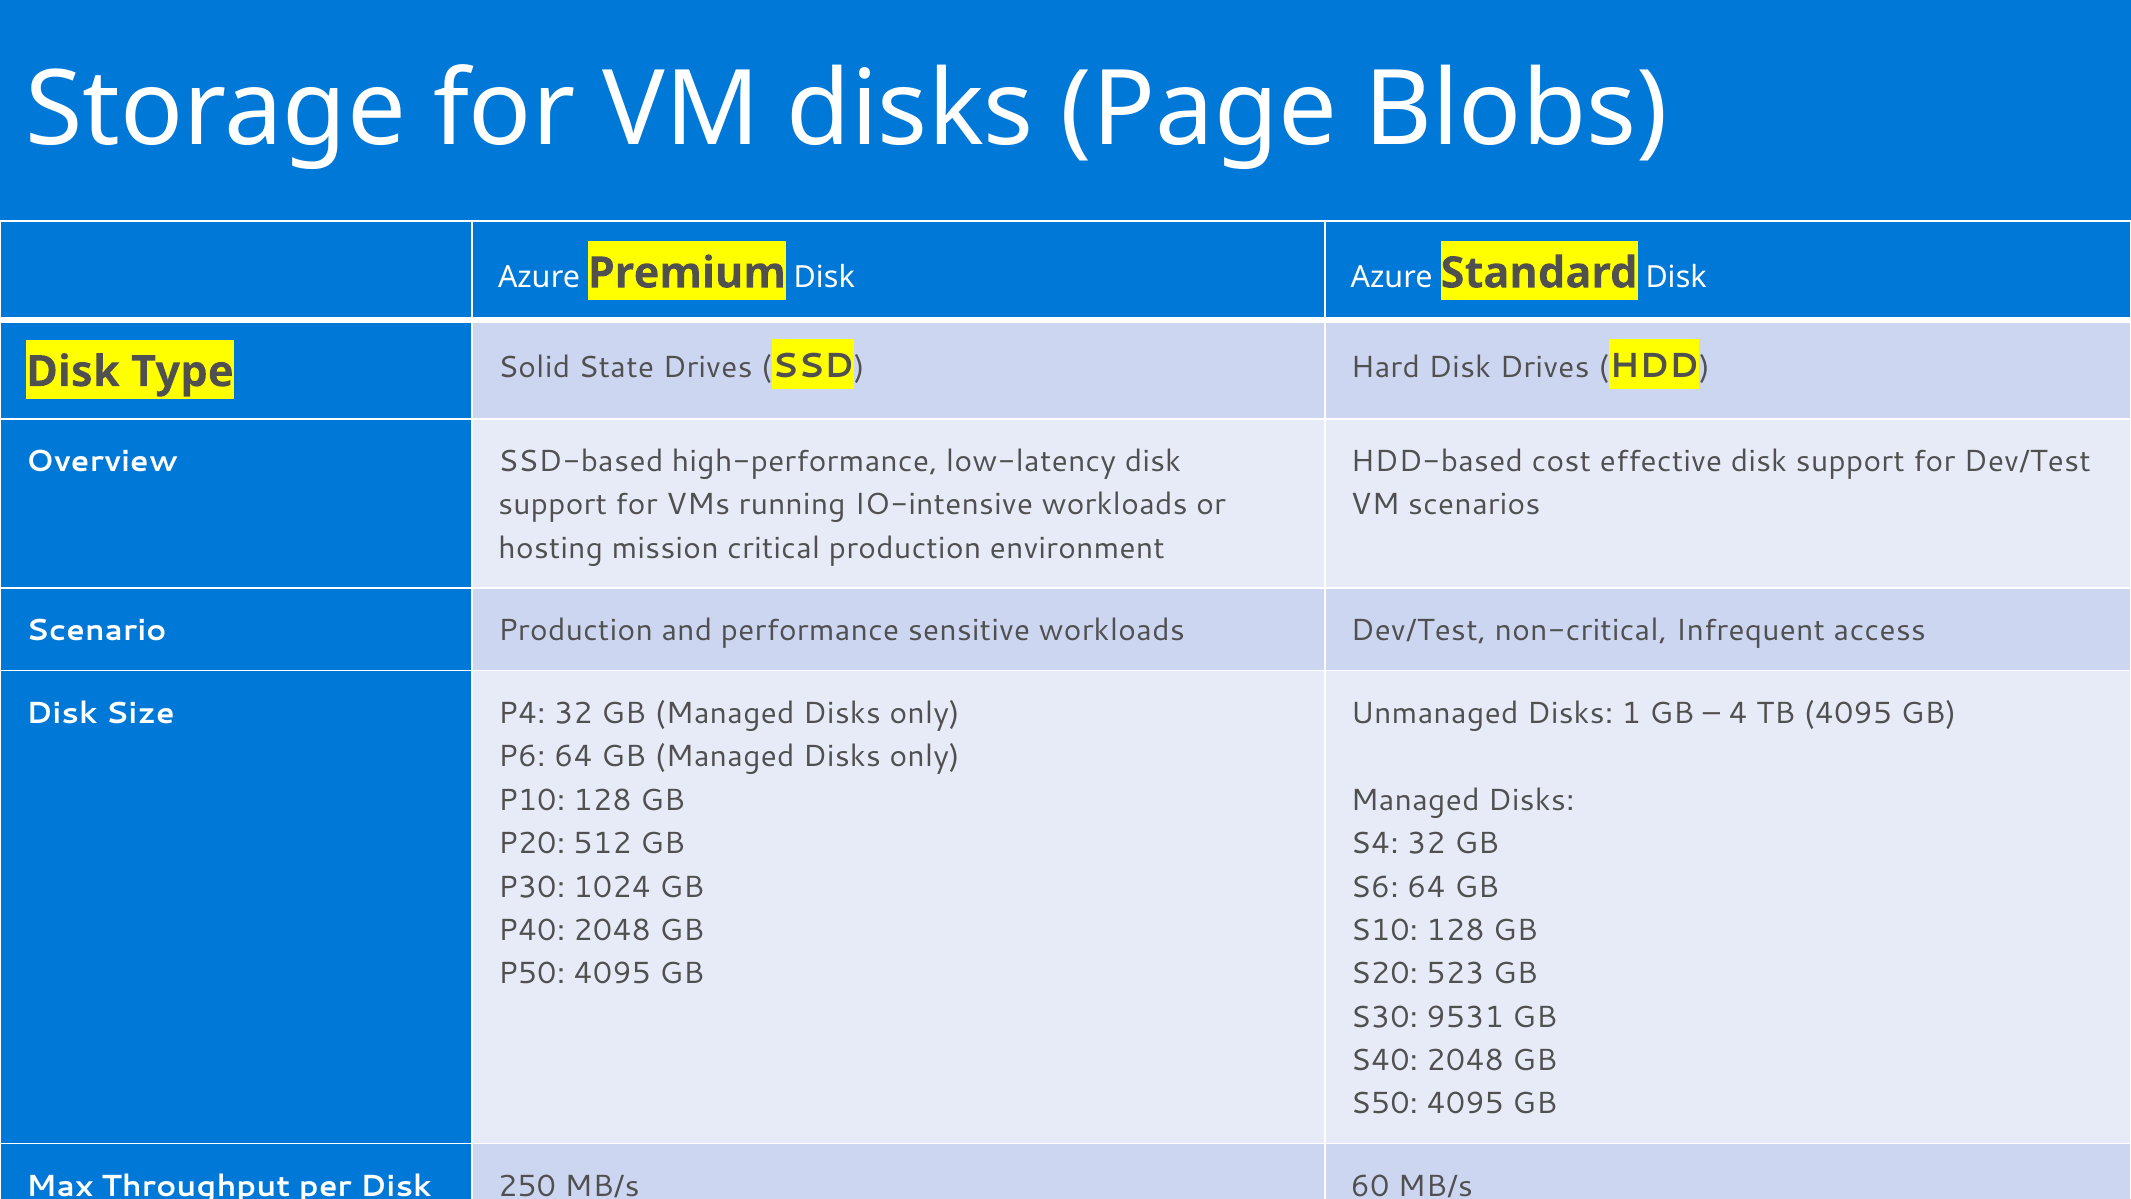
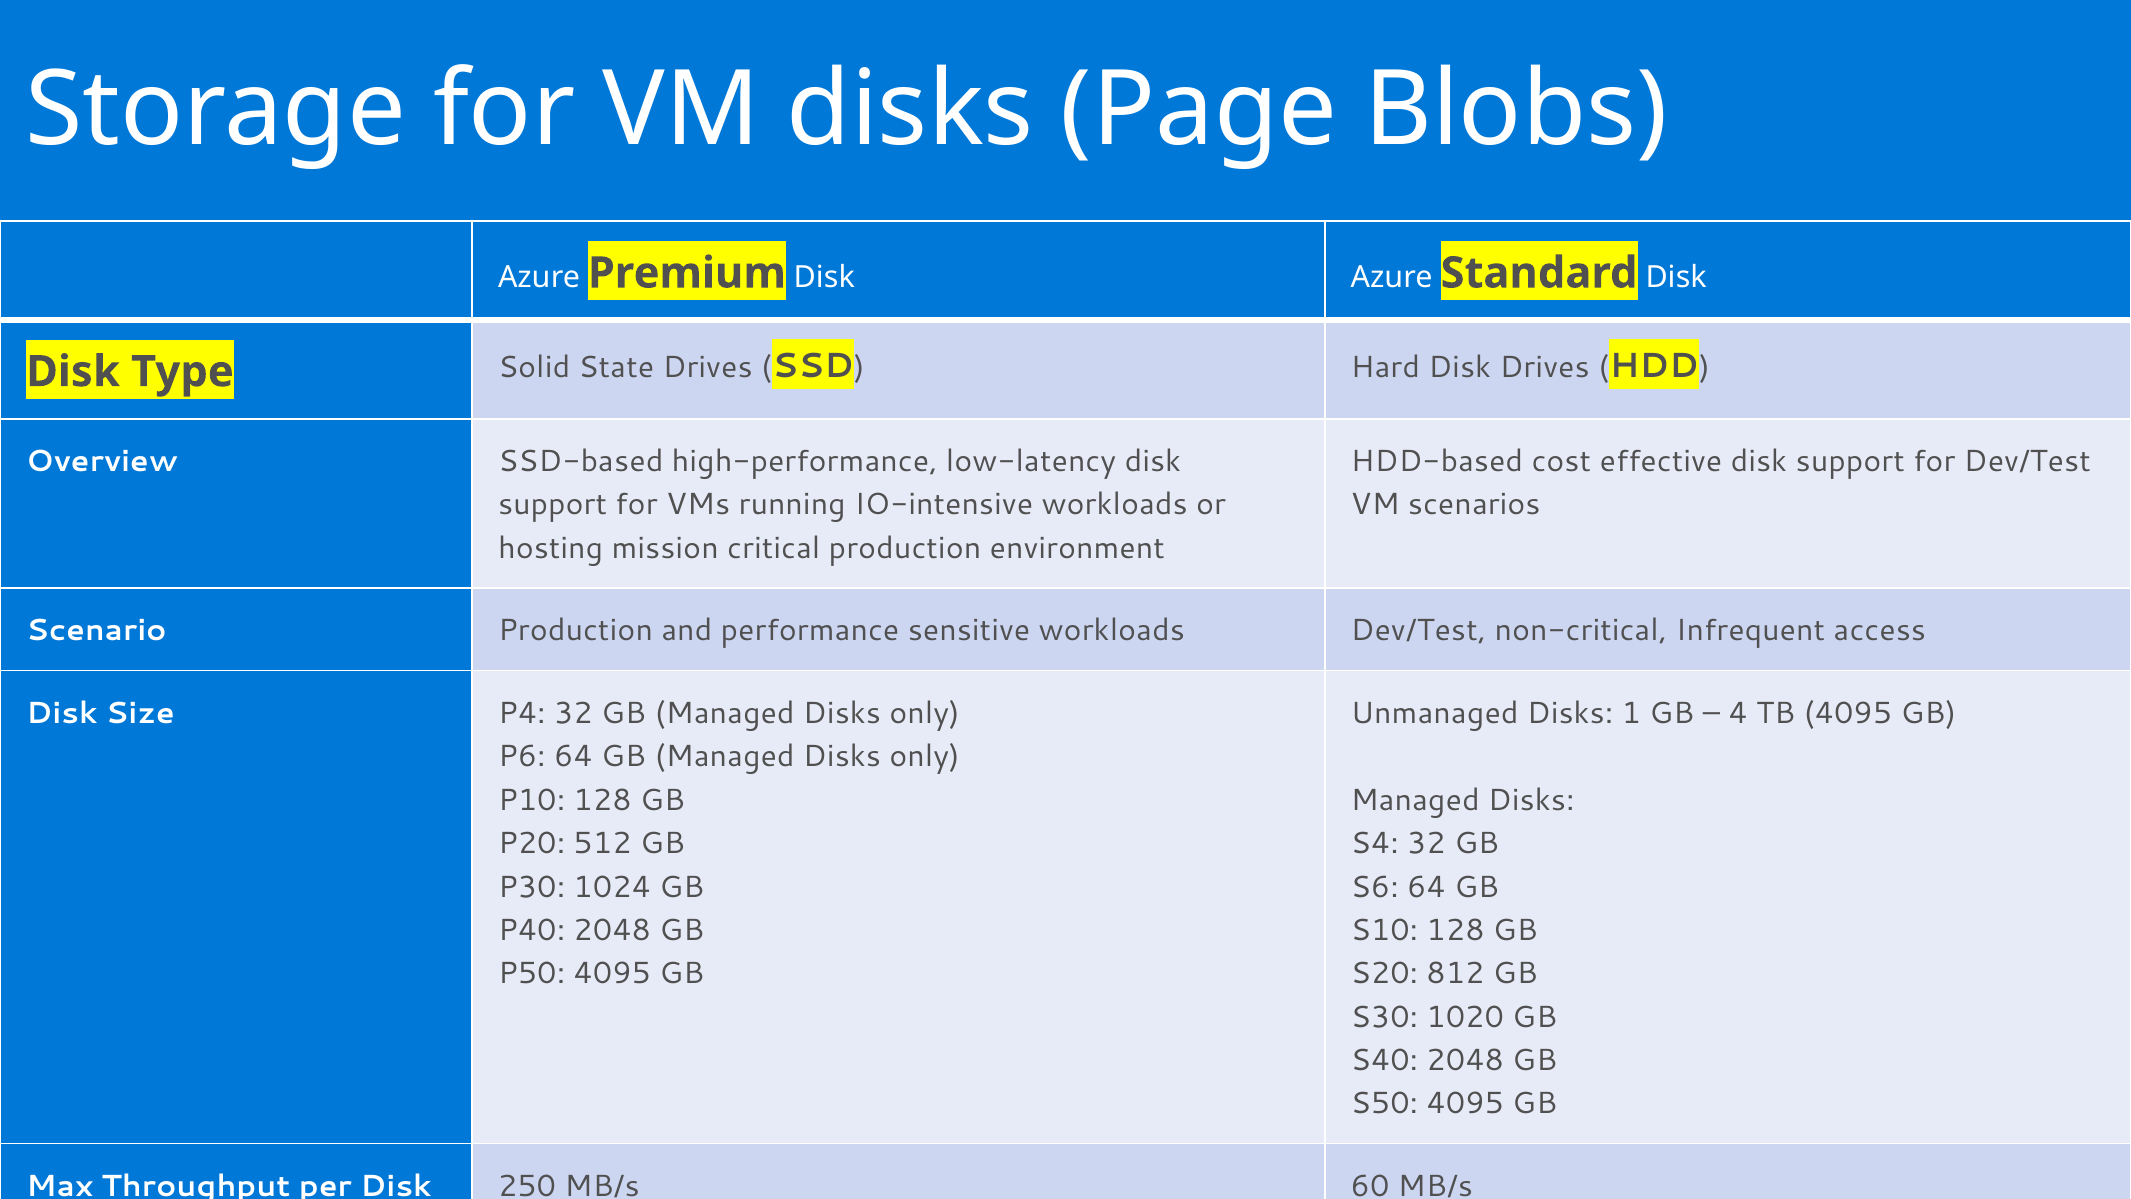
523: 523 -> 812
9531: 9531 -> 1020
